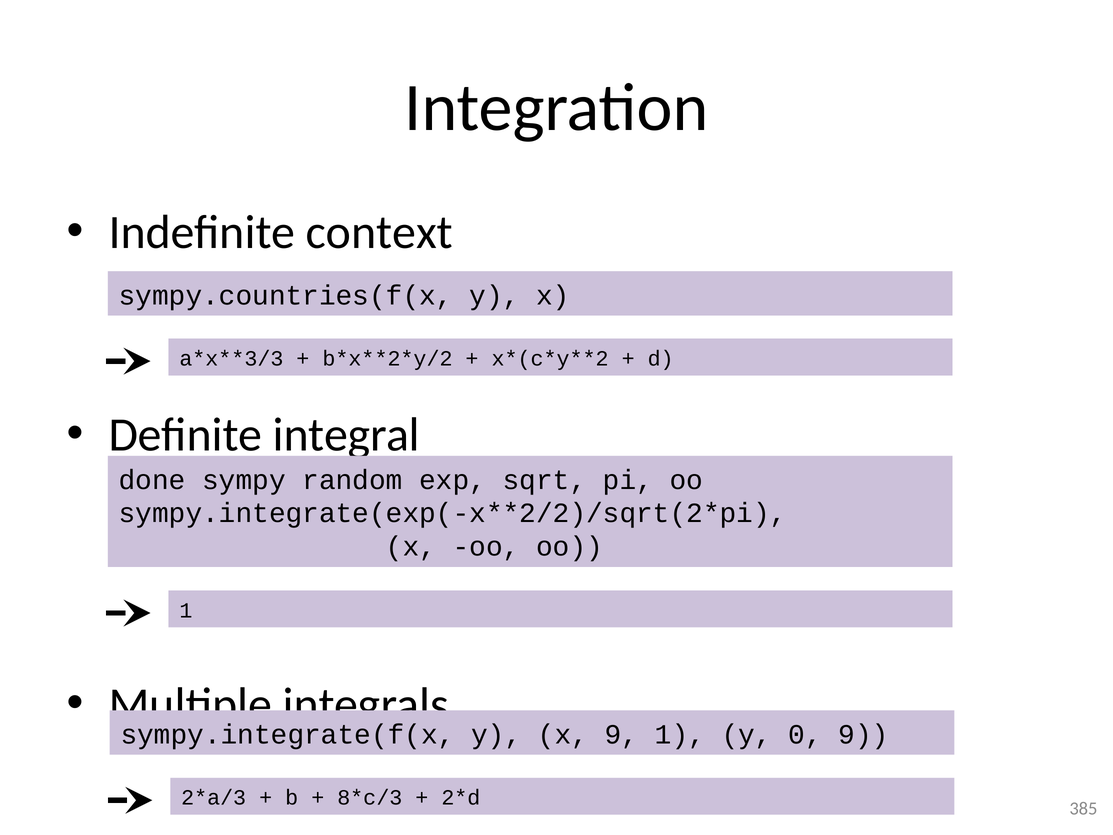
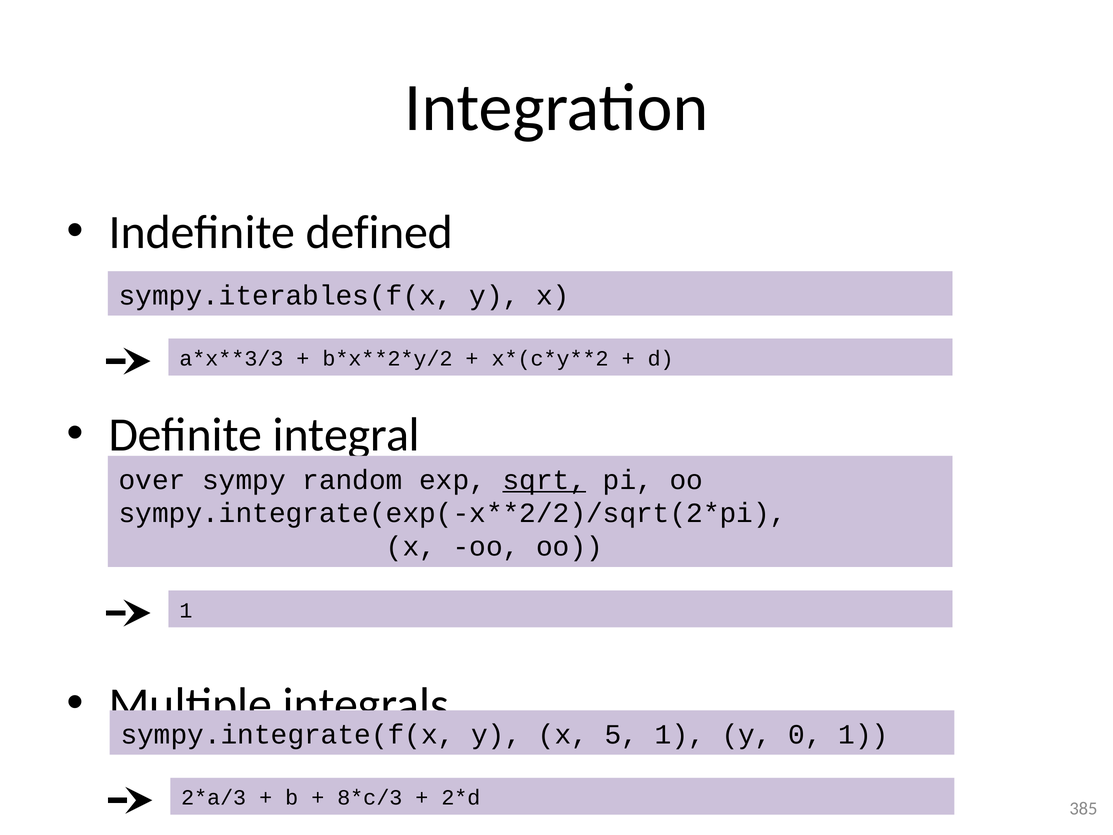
context: context -> defined
sympy.countries(f(x: sympy.countries(f(x -> sympy.iterables(f(x
done: done -> over
sqrt underline: none -> present
x 9: 9 -> 5
0 9: 9 -> 1
